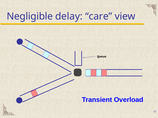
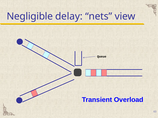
care: care -> nets
